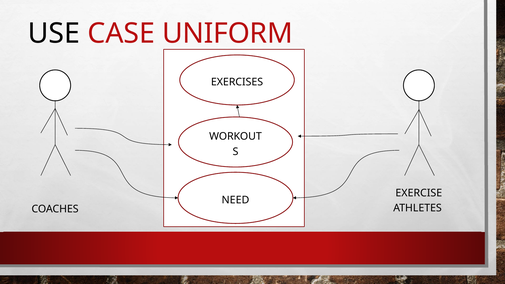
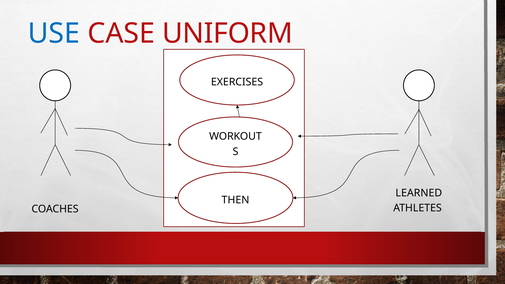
USE colour: black -> blue
EXERCISE: EXERCISE -> LEARNED
NEED: NEED -> THEN
